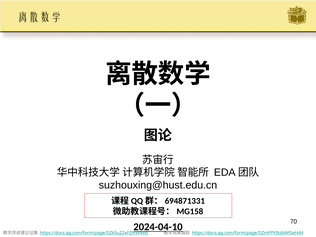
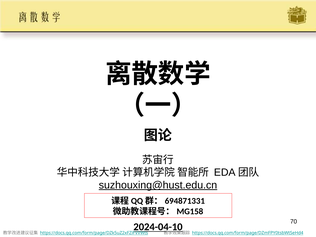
suzhouxing@hust.edu.cn underline: none -> present
